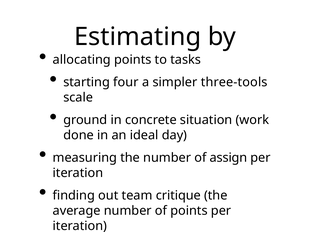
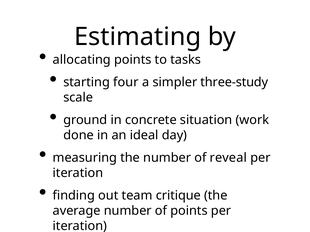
three-tools: three-tools -> three-study
assign: assign -> reveal
